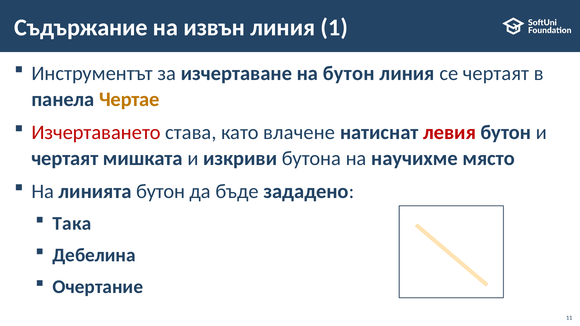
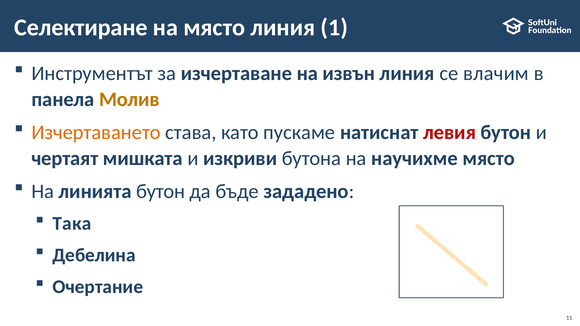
Съдържание: Съдържание -> Селектиране
на извън: извън -> място
на бутон: бутон -> извън
се чертаят: чертаят -> влачим
Чертае: Чертае -> Молив
Изчертаването colour: red -> orange
влачене: влачене -> пускаме
